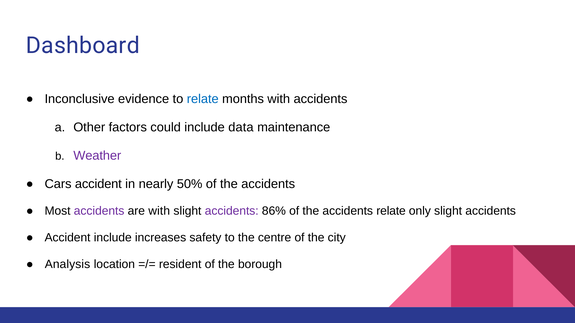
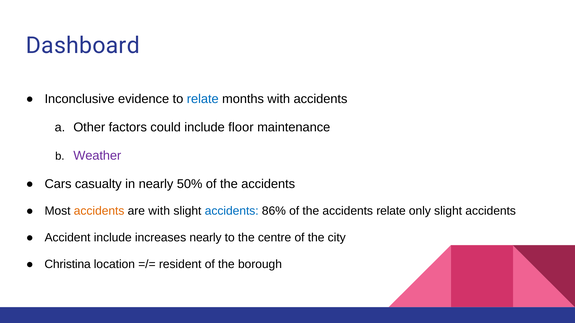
data: data -> floor
Cars accident: accident -> casualty
accidents at (99, 211) colour: purple -> orange
accidents at (232, 211) colour: purple -> blue
increases safety: safety -> nearly
Analysis: Analysis -> Christina
